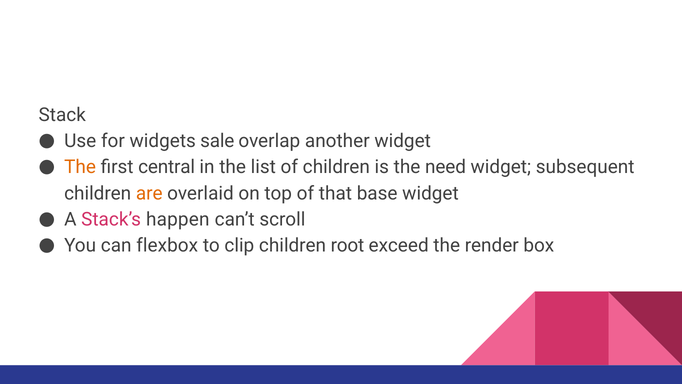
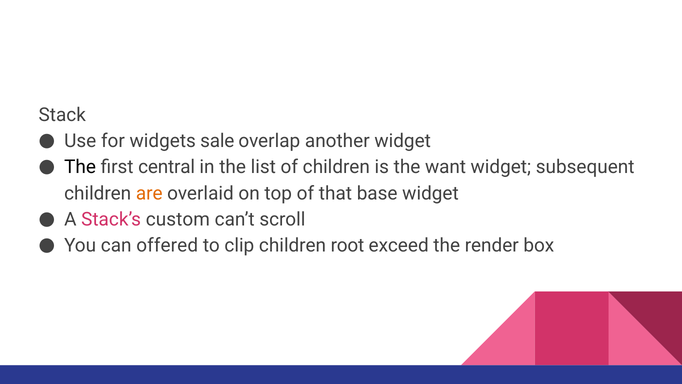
The at (80, 167) colour: orange -> black
need: need -> want
happen: happen -> custom
flexbox: flexbox -> offered
